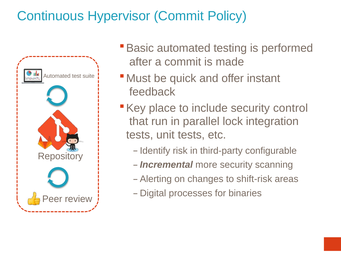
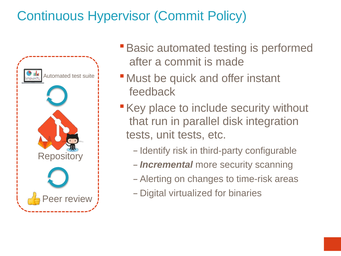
control: control -> without
lock: lock -> disk
shift-risk: shift-risk -> time-risk
processes: processes -> virtualized
